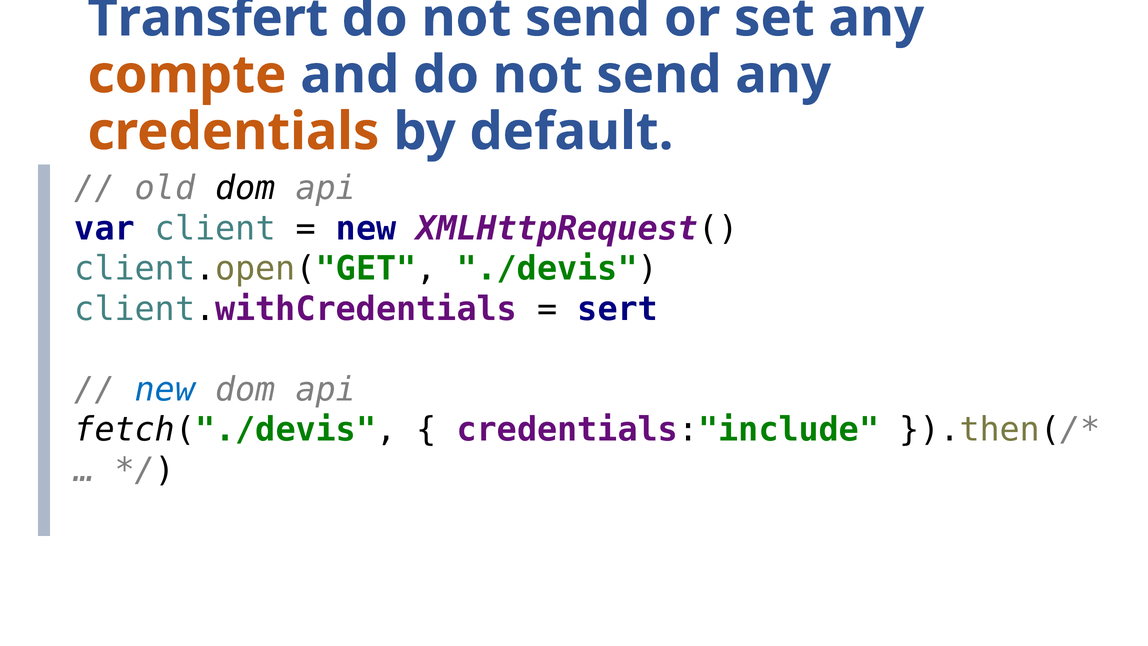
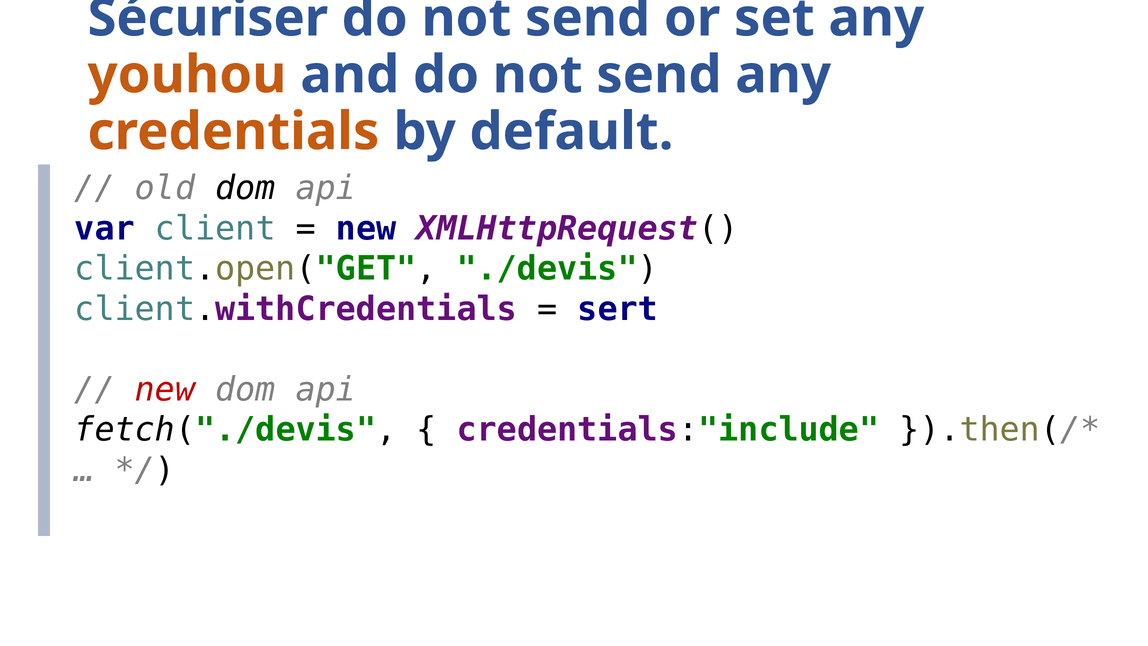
Transfert: Transfert -> Sécuriser
compte: compte -> youhou
new at (165, 389) colour: blue -> red
